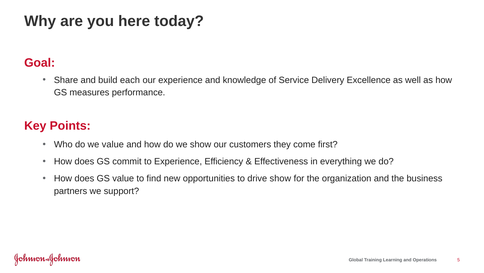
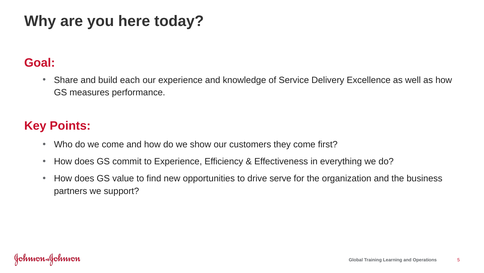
we value: value -> come
drive show: show -> serve
